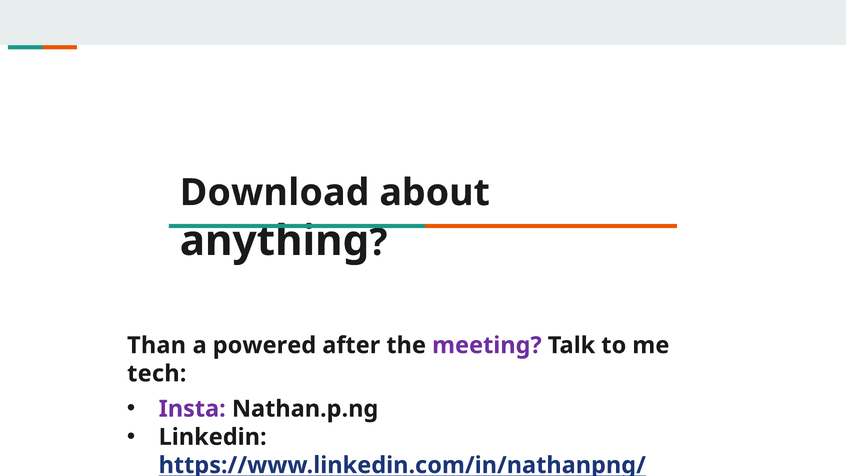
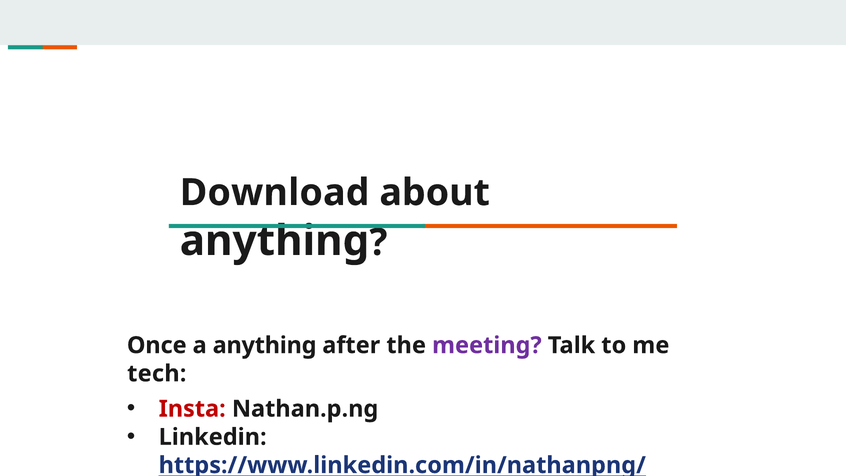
Than: Than -> Once
a powered: powered -> anything
Insta colour: purple -> red
